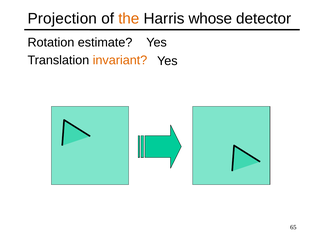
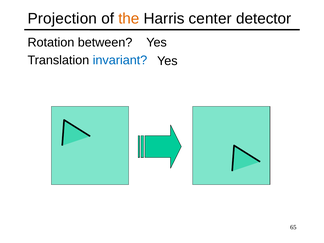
whose: whose -> center
estimate: estimate -> between
invariant colour: orange -> blue
